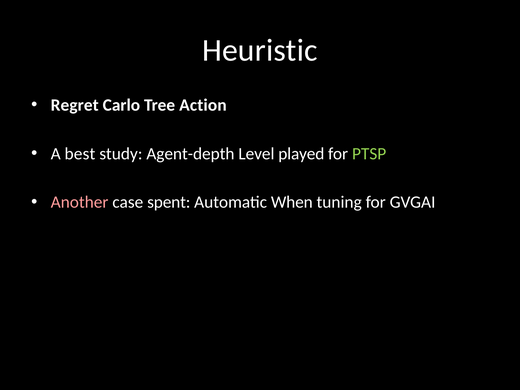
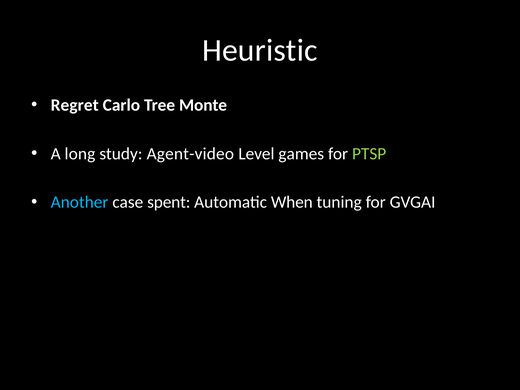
Action: Action -> Monte
best: best -> long
Agent-depth: Agent-depth -> Agent-video
played: played -> games
Another colour: pink -> light blue
